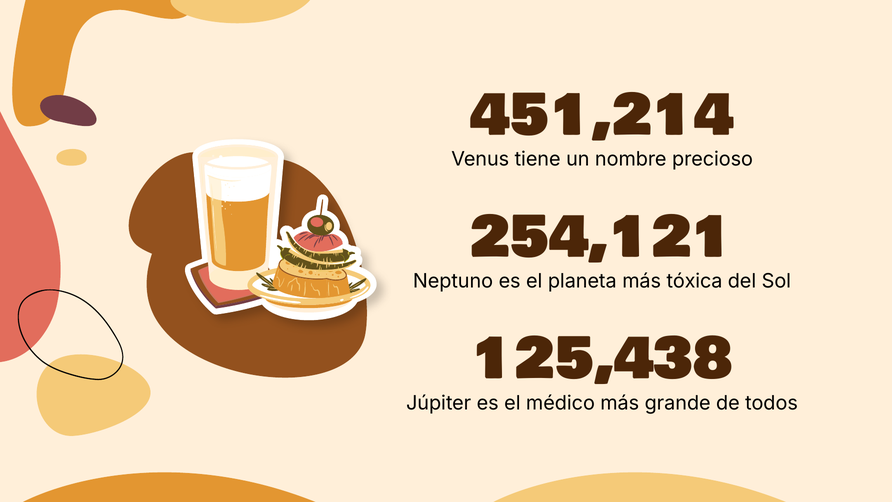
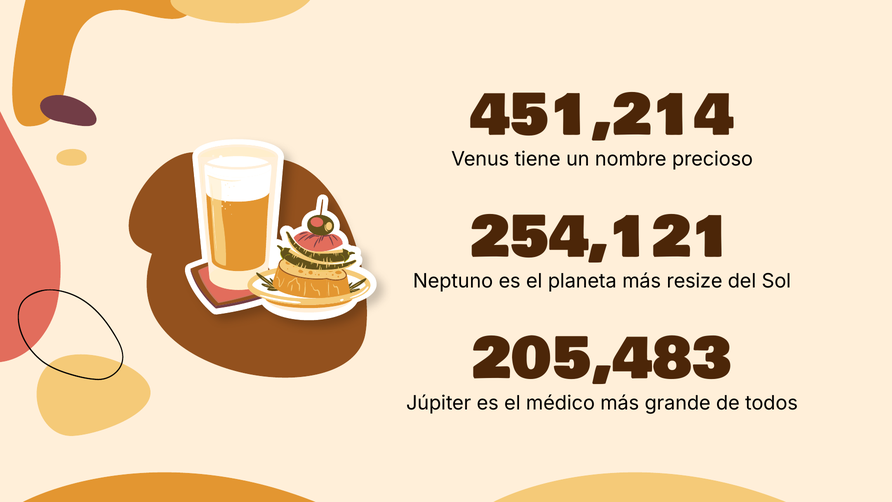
tóxica: tóxica -> resize
125,438: 125,438 -> 205,483
